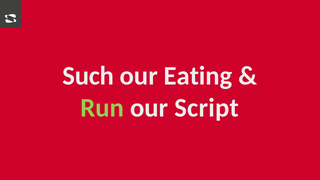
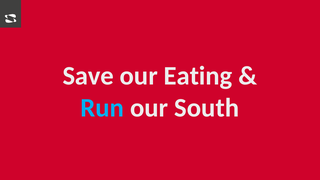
Such: Such -> Save
Run colour: light green -> light blue
Script: Script -> South
